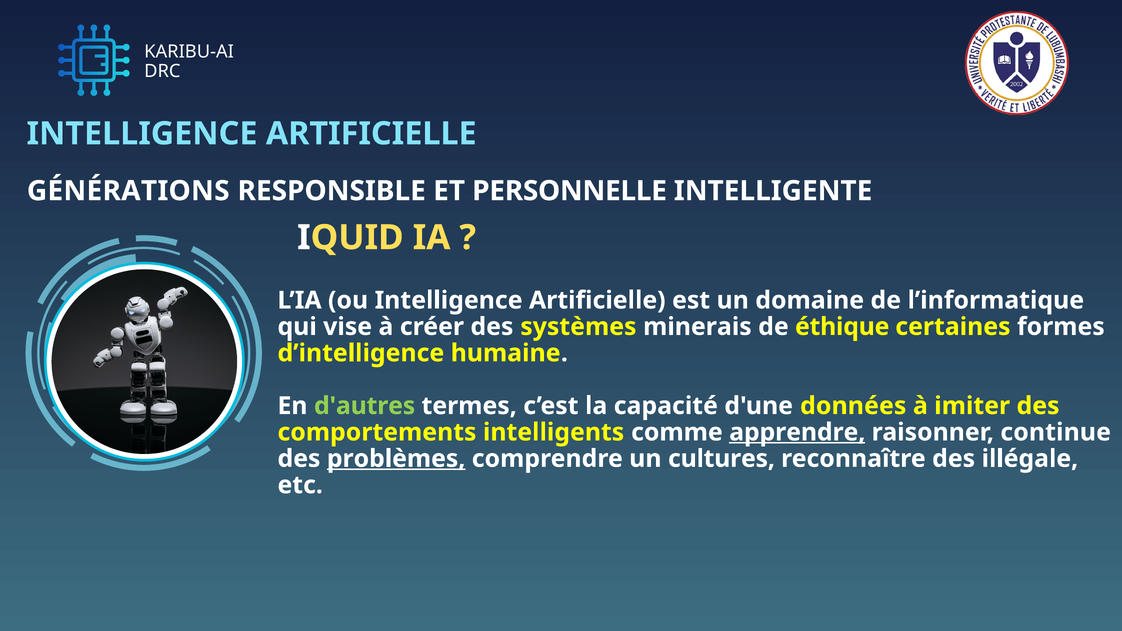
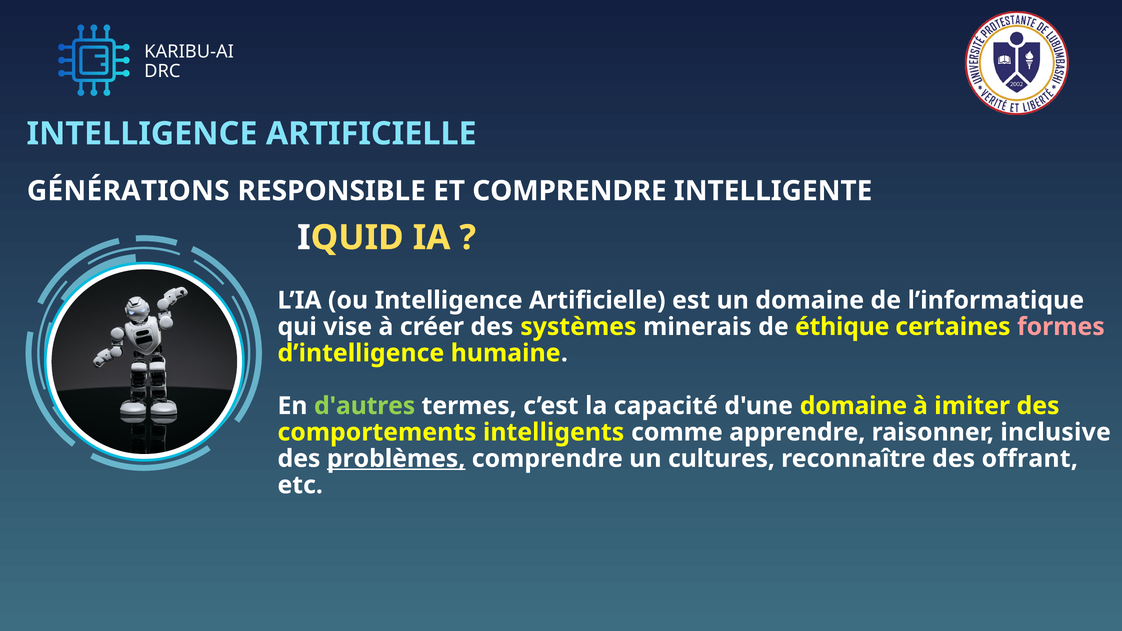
ET PERSONNELLE: PERSONNELLE -> COMPRENDRE
formes colour: white -> pink
d'une données: données -> domaine
apprendre underline: present -> none
continue: continue -> inclusive
illégale: illégale -> offrant
